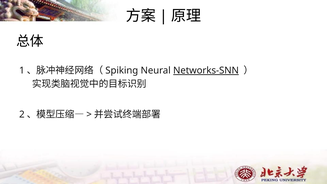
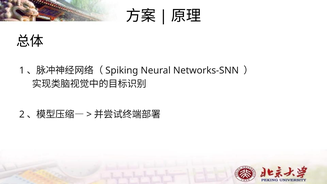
Networks-SNN underline: present -> none
